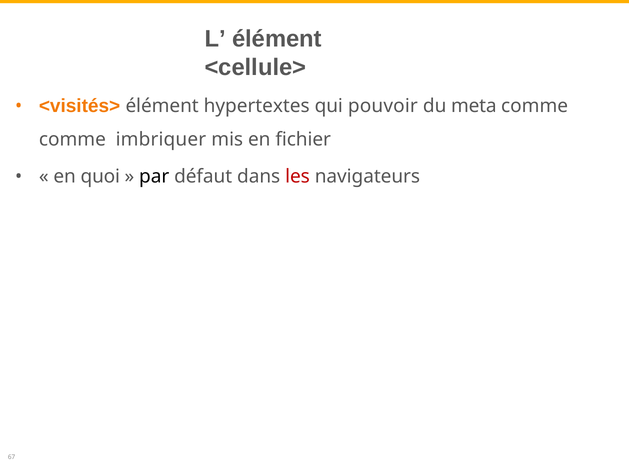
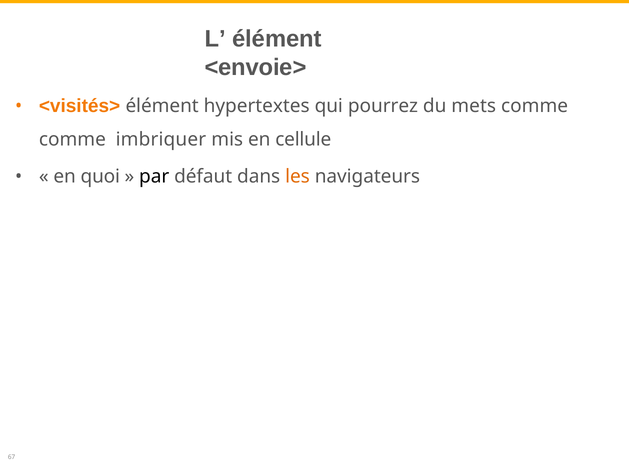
<cellule>: <cellule> -> <envoie>
pouvoir: pouvoir -> pourrez
meta: meta -> mets
fichier: fichier -> cellule
les colour: red -> orange
